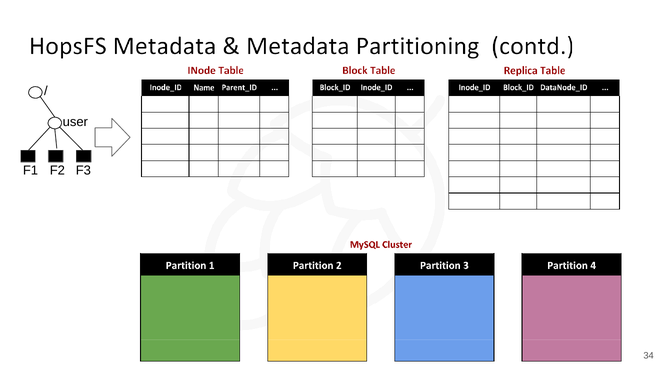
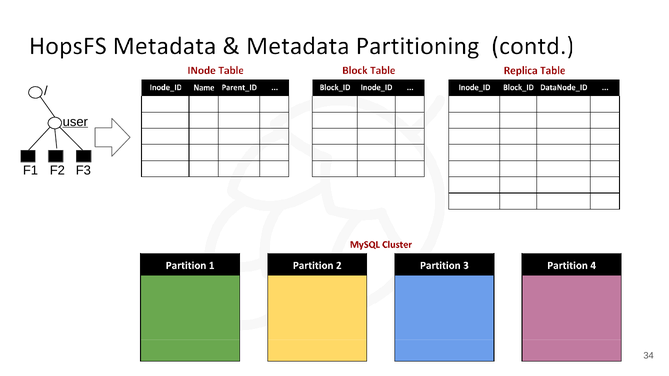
user underline: none -> present
